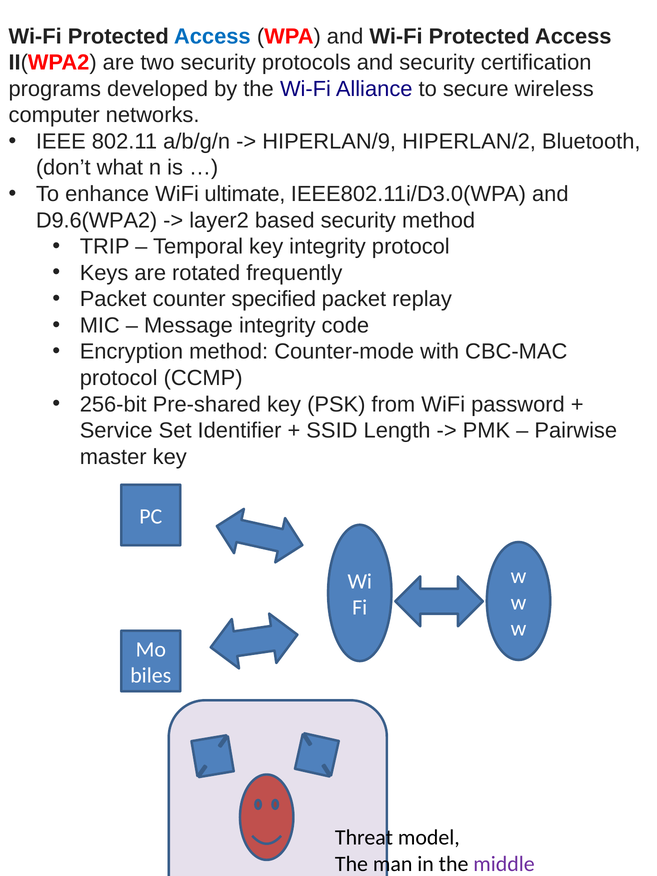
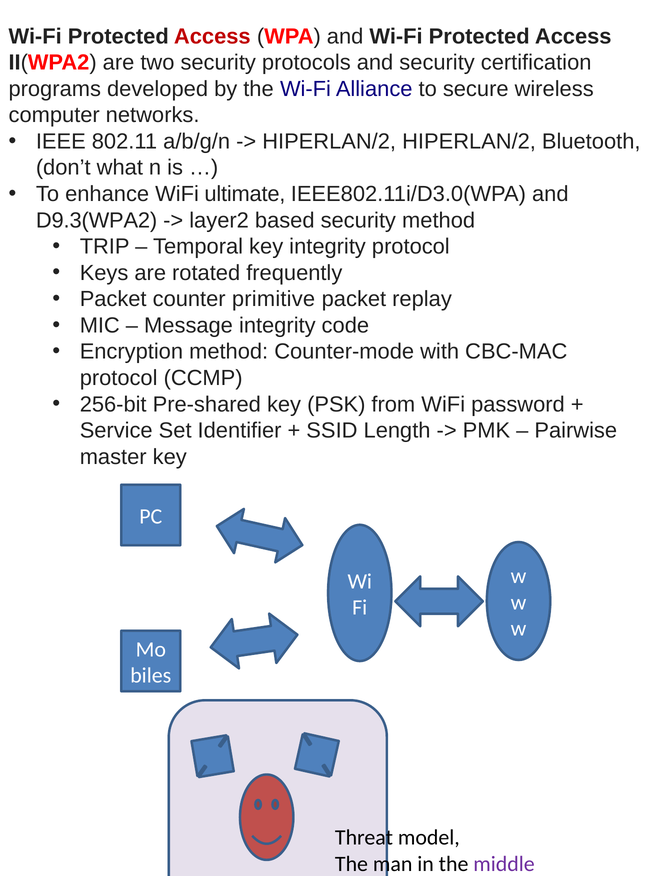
Access at (212, 36) colour: blue -> red
HIPERLAN/9 at (329, 141): HIPERLAN/9 -> HIPERLAN/2
D9.6(WPA2: D9.6(WPA2 -> D9.3(WPA2
specified: specified -> primitive
